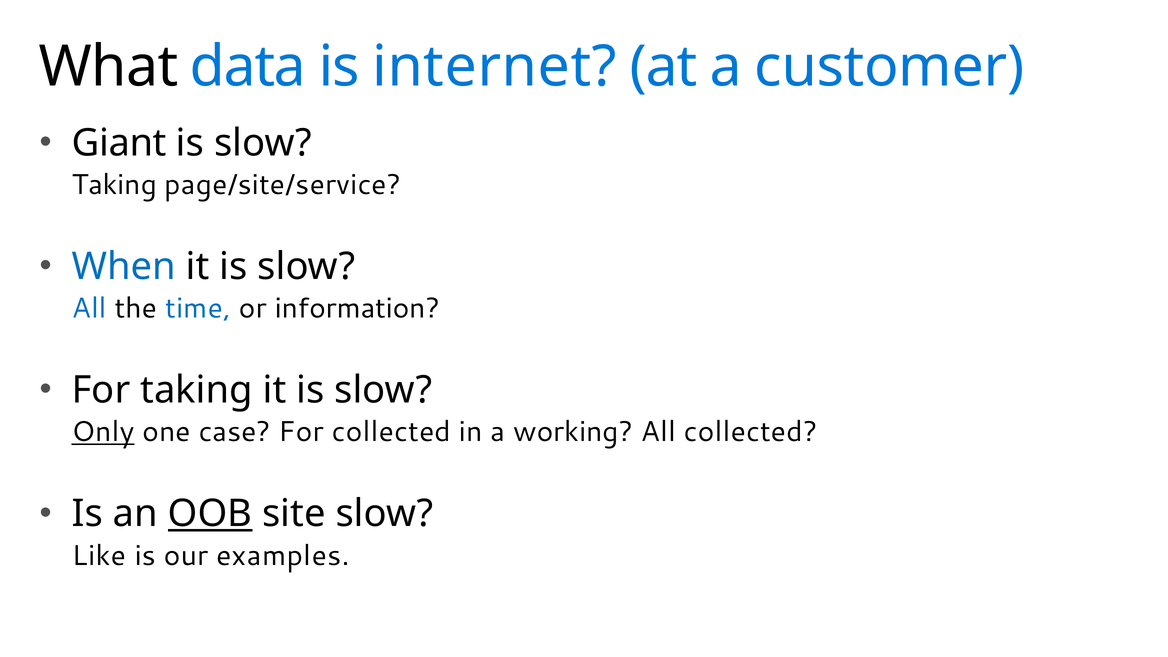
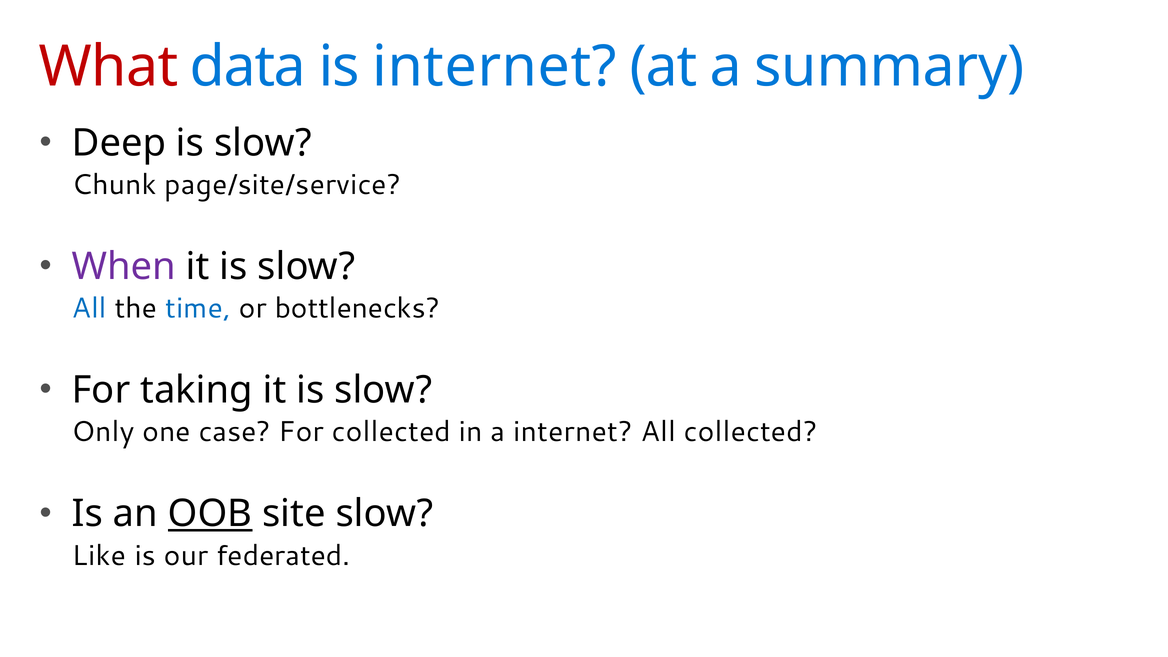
What colour: black -> red
customer: customer -> summary
Giant: Giant -> Deep
Taking at (114, 185): Taking -> Chunk
When colour: blue -> purple
information: information -> bottlenecks
Only underline: present -> none
a working: working -> internet
examples: examples -> federated
